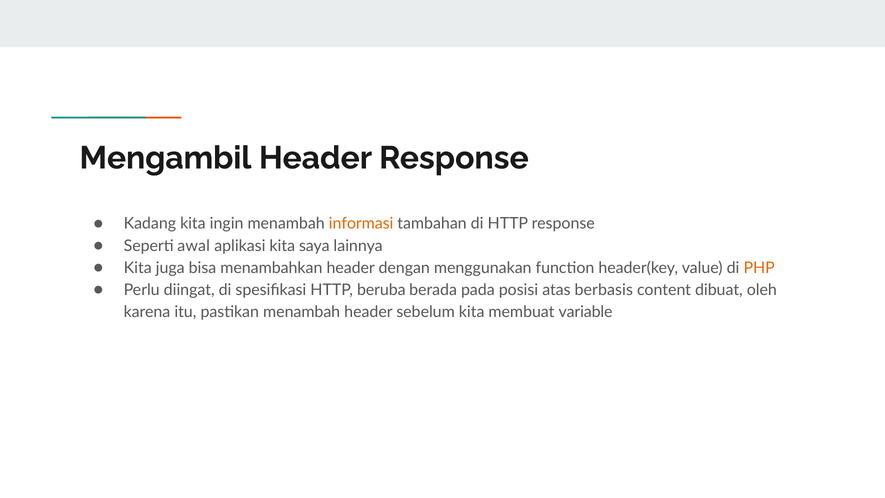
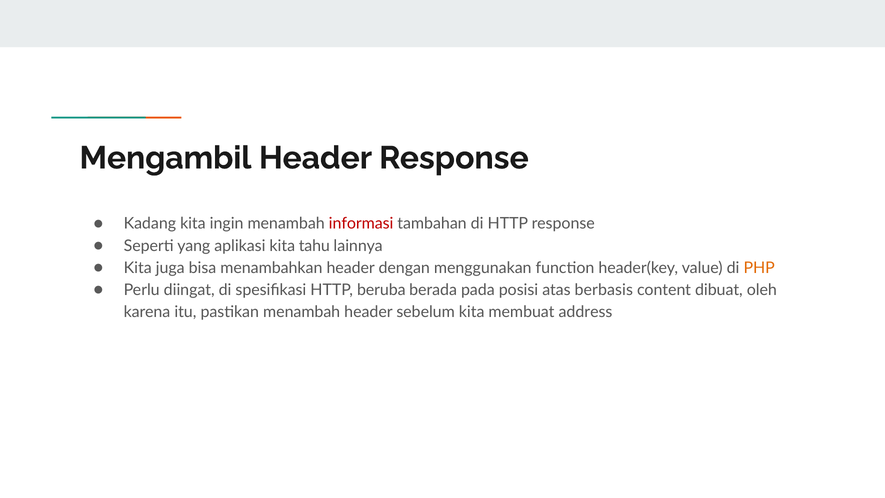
informasi colour: orange -> red
awal: awal -> yang
saya: saya -> tahu
variable: variable -> address
